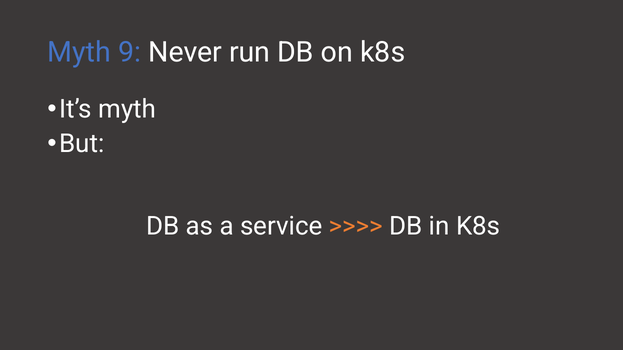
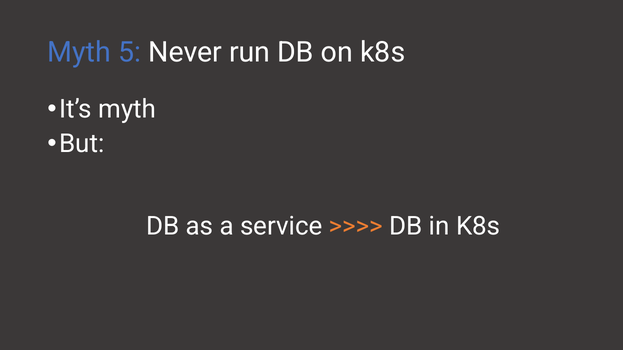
9: 9 -> 5
